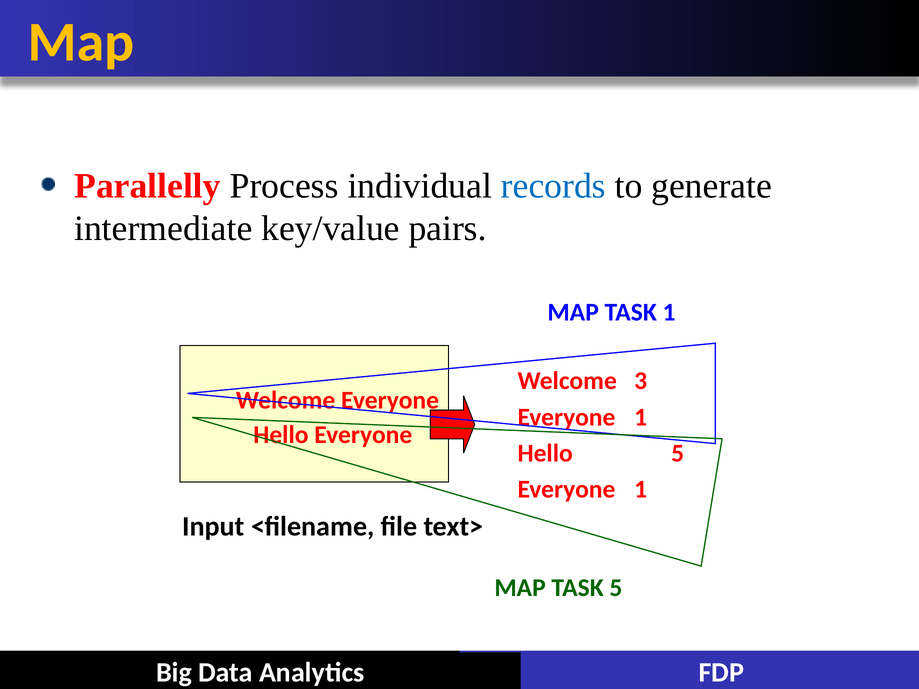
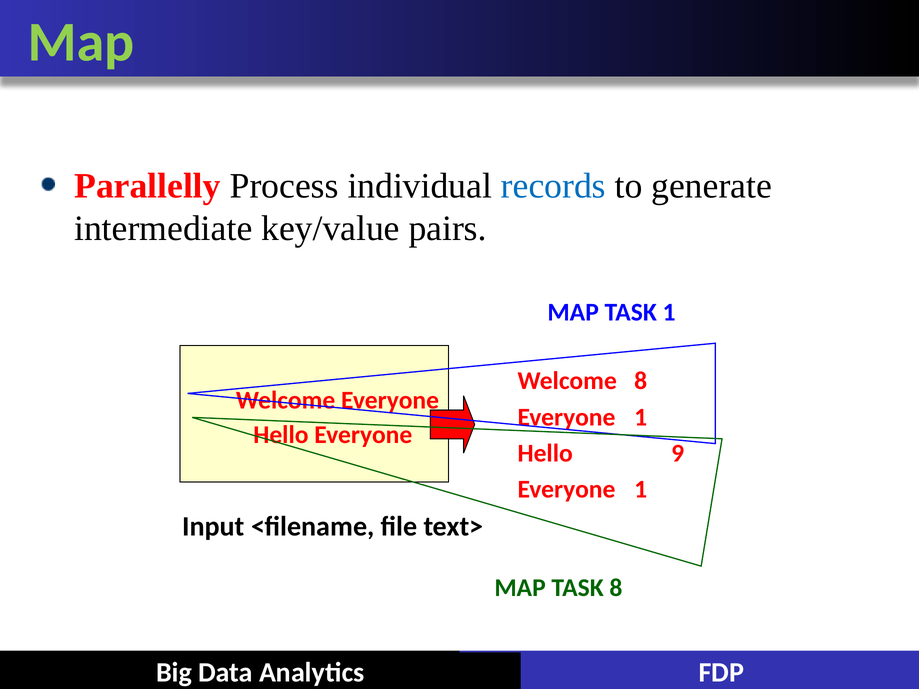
Map at (81, 42) colour: yellow -> light green
Welcome 3: 3 -> 8
Hello 5: 5 -> 9
TASK 5: 5 -> 8
